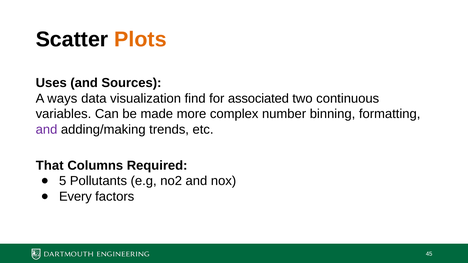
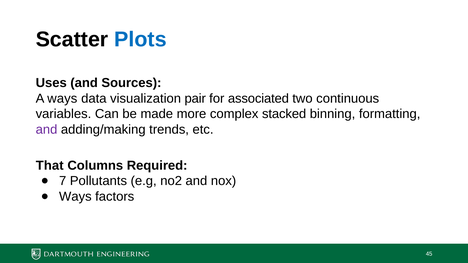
Plots colour: orange -> blue
find: find -> pair
number: number -> stacked
5: 5 -> 7
Every at (75, 197): Every -> Ways
